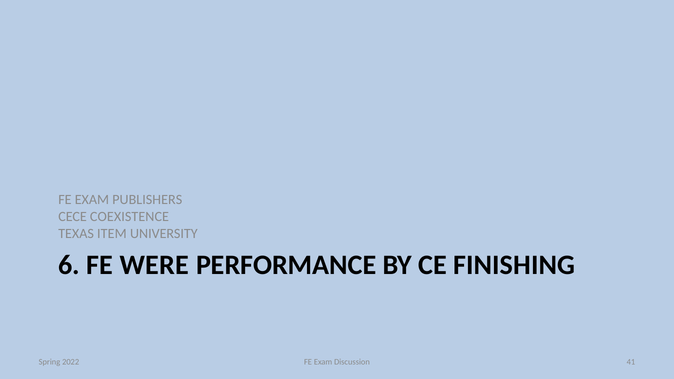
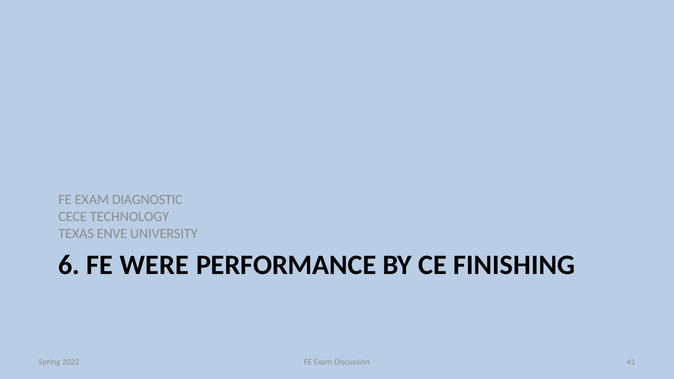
PUBLISHERS: PUBLISHERS -> DIAGNOSTIC
COEXISTENCE: COEXISTENCE -> TECHNOLOGY
ITEM: ITEM -> ENVE
